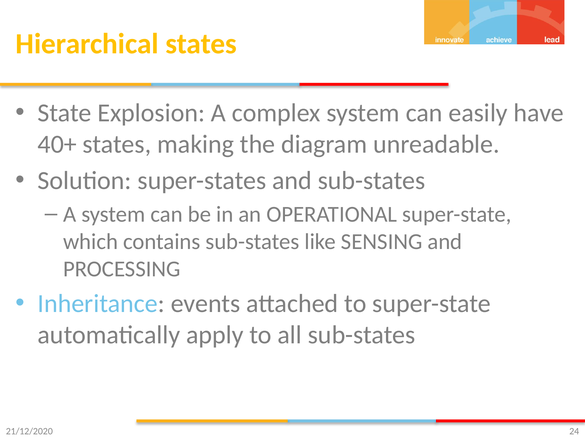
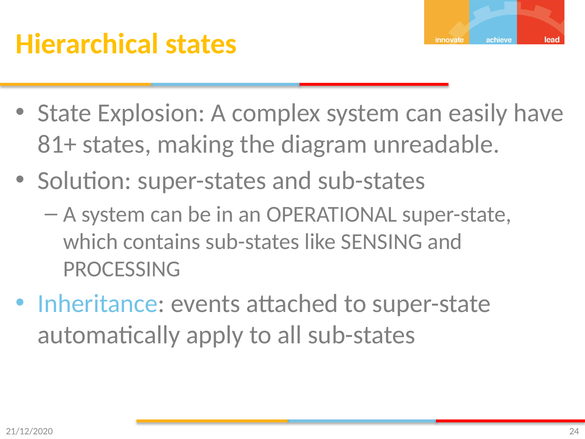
40+: 40+ -> 81+
